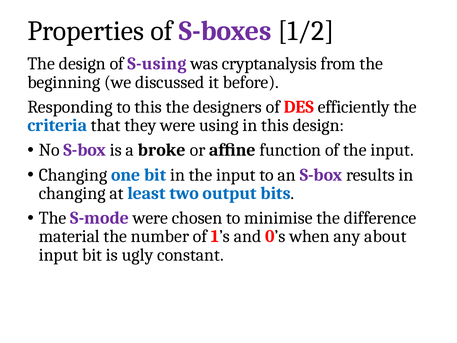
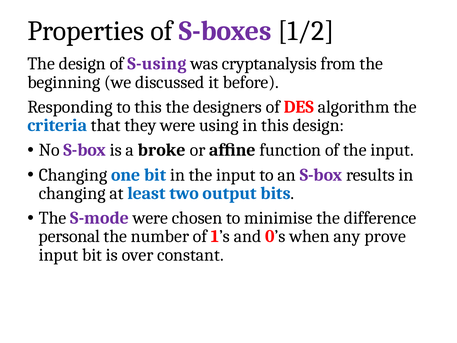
efficiently: efficiently -> algorithm
material: material -> personal
about: about -> prove
ugly: ugly -> over
